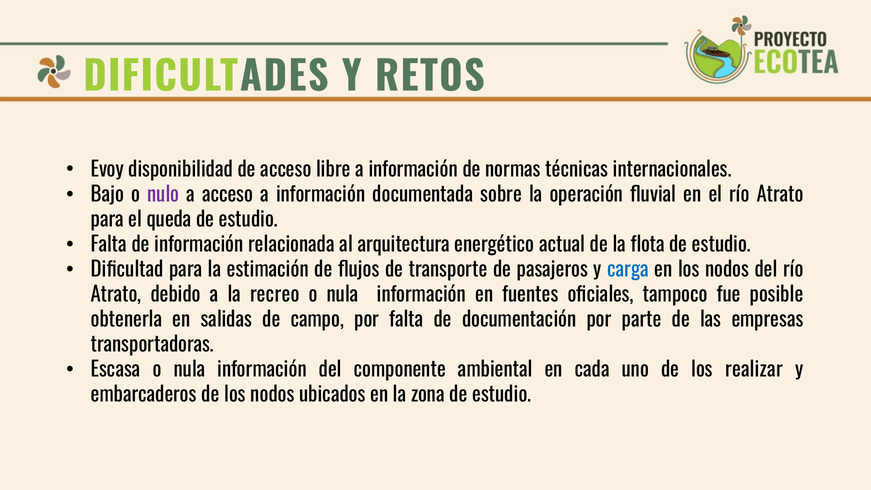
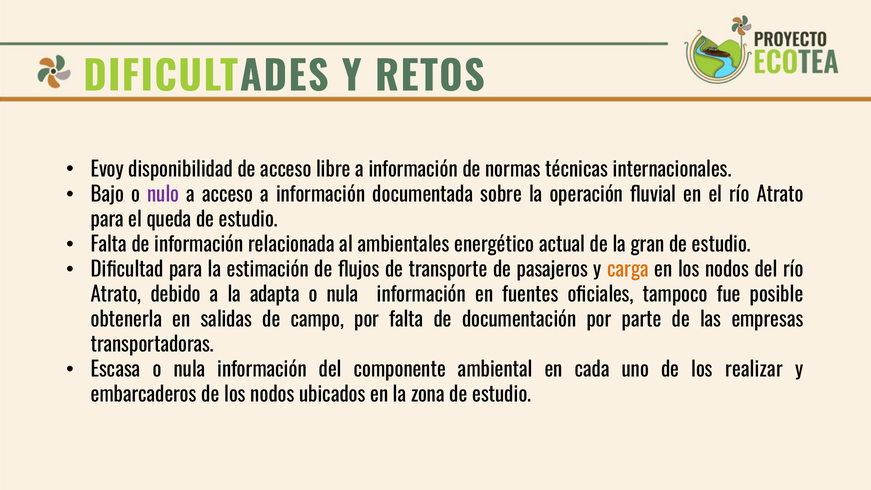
arquitectura: arquitectura -> ambientales
flota: flota -> gran
carga colour: blue -> orange
recreo: recreo -> adapta
